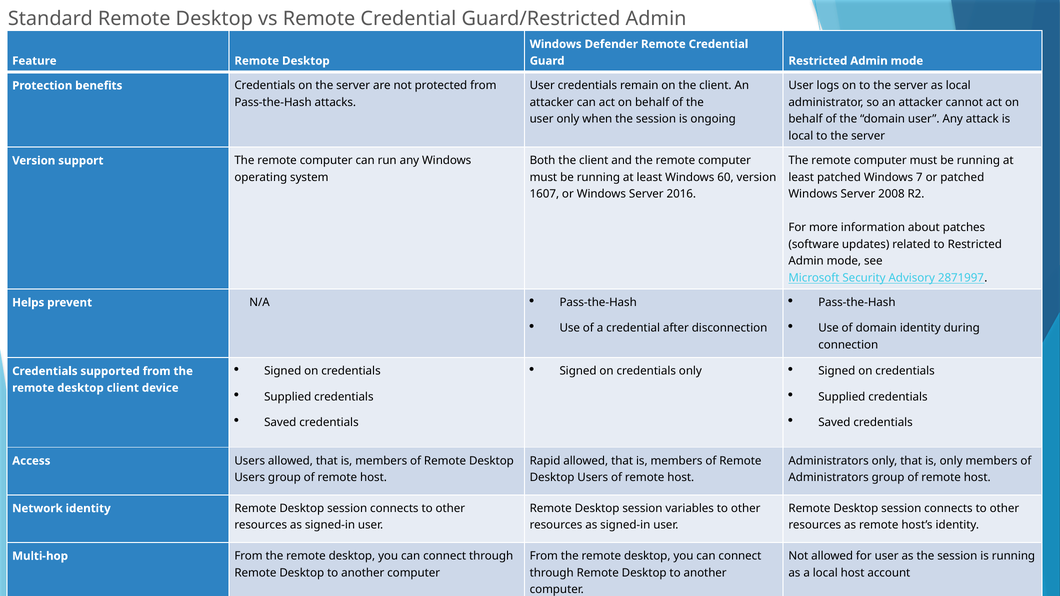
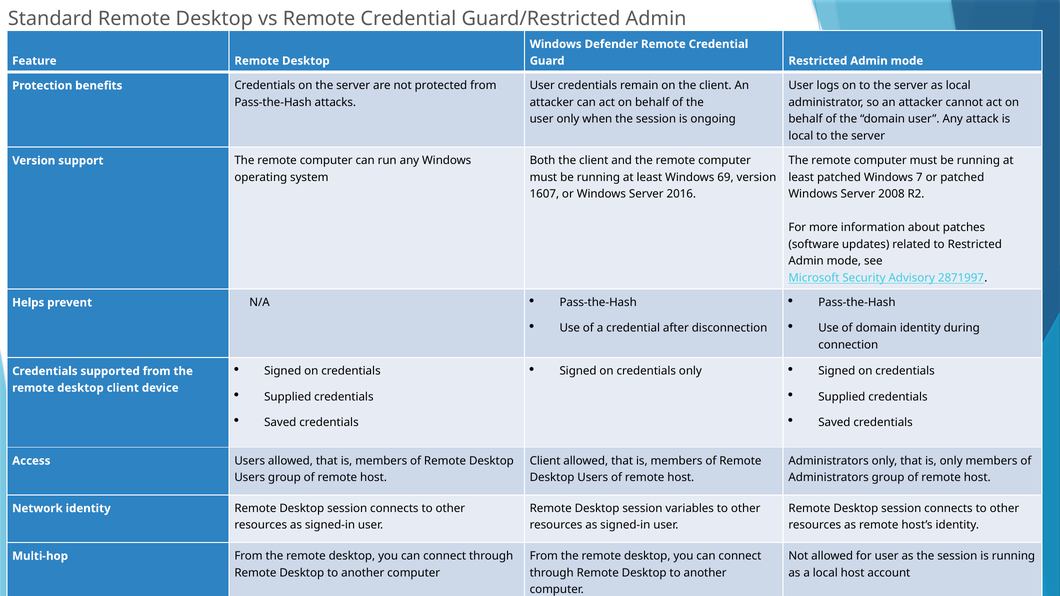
60: 60 -> 69
Rapid at (545, 461): Rapid -> Client
